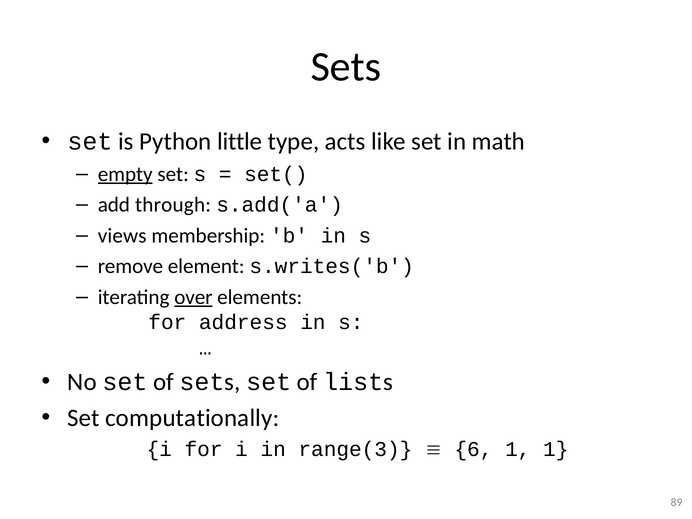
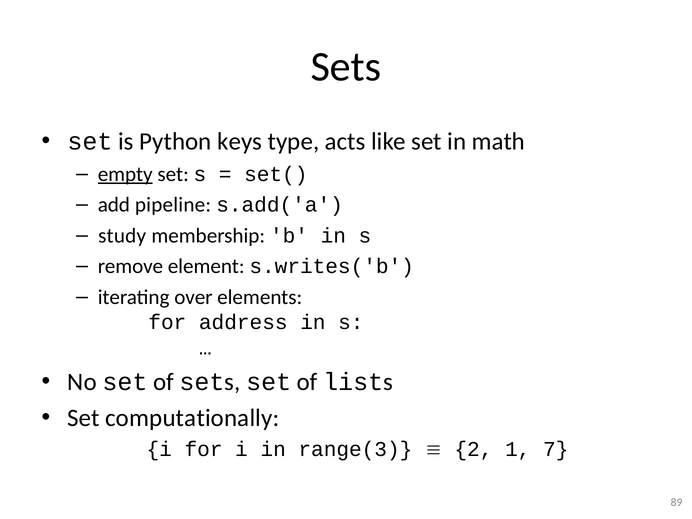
little: little -> keys
through: through -> pipeline
views: views -> study
over underline: present -> none
6: 6 -> 2
1 1: 1 -> 7
